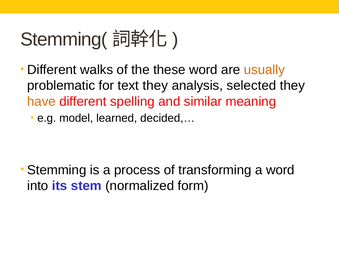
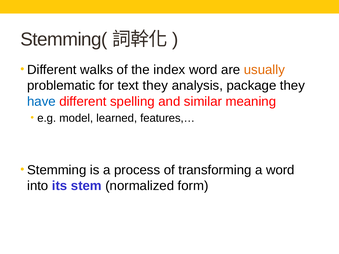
these: these -> index
selected: selected -> package
have colour: orange -> blue
decided,…: decided,… -> features,…
